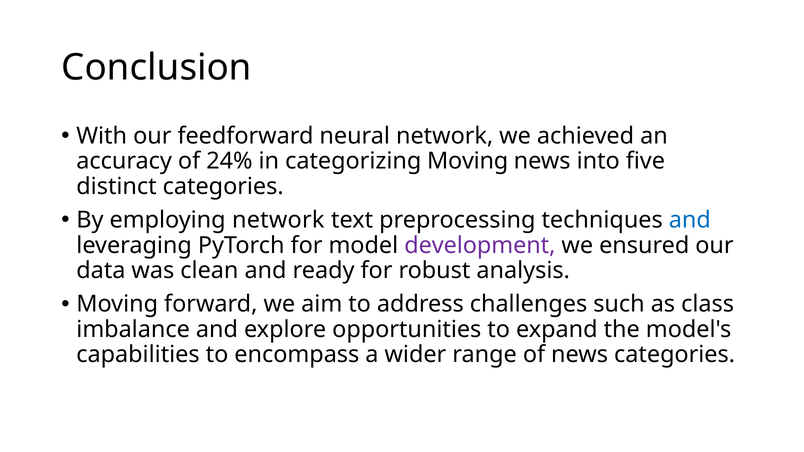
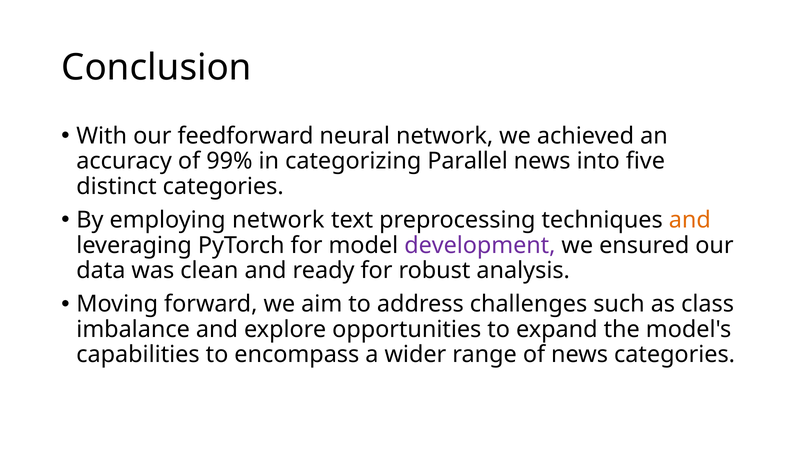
24%: 24% -> 99%
categorizing Moving: Moving -> Parallel
and at (690, 220) colour: blue -> orange
